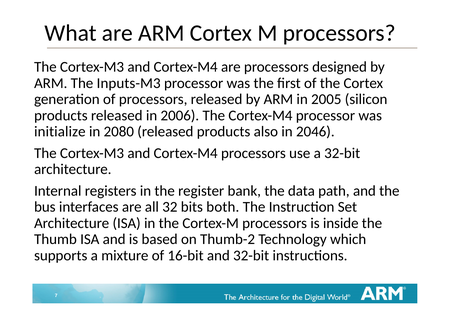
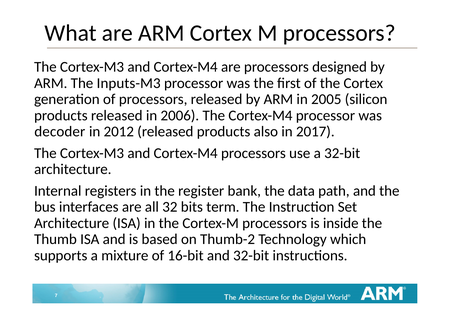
initialize: initialize -> decoder
2080: 2080 -> 2012
2046: 2046 -> 2017
both: both -> term
